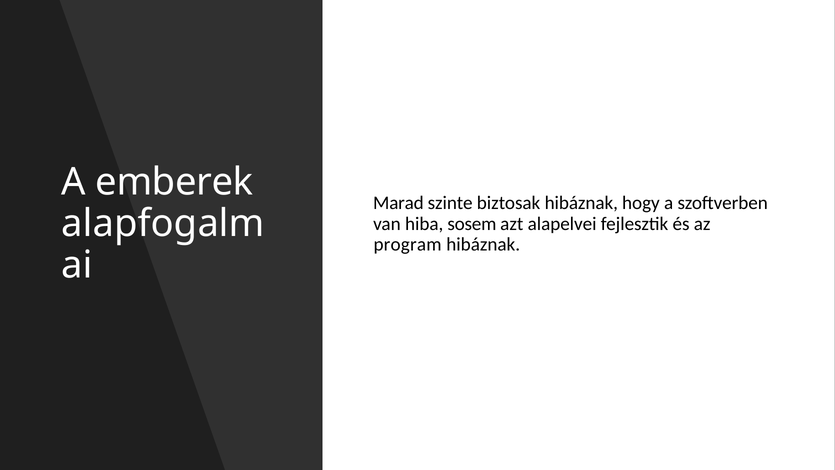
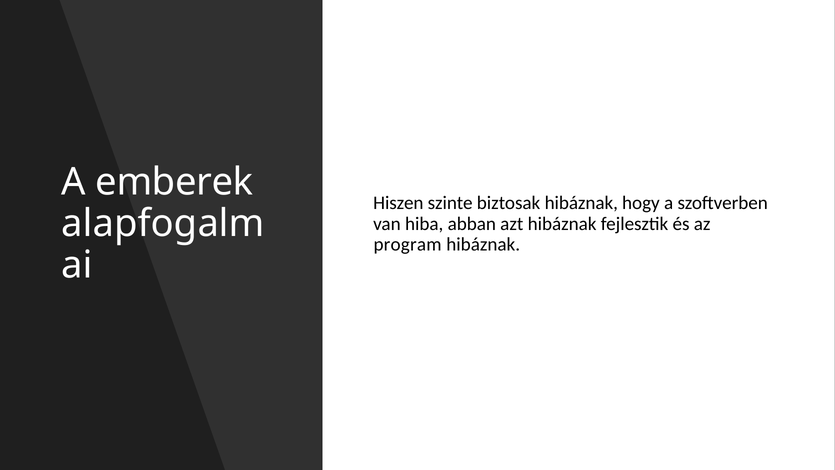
Marad: Marad -> Hiszen
sosem: sosem -> abban
azt alapelvei: alapelvei -> hibáznak
